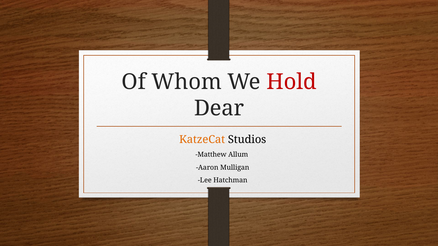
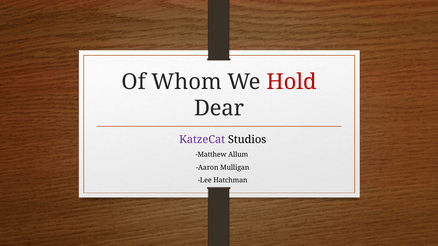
KatzeCat colour: orange -> purple
